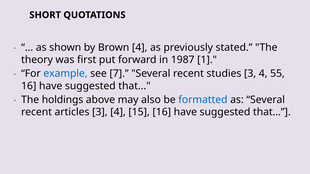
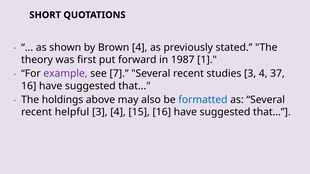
example colour: blue -> purple
55: 55 -> 37
articles: articles -> helpful
